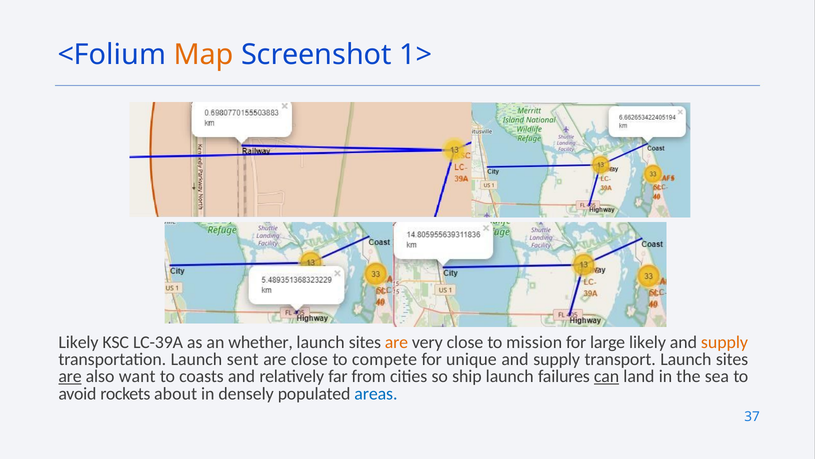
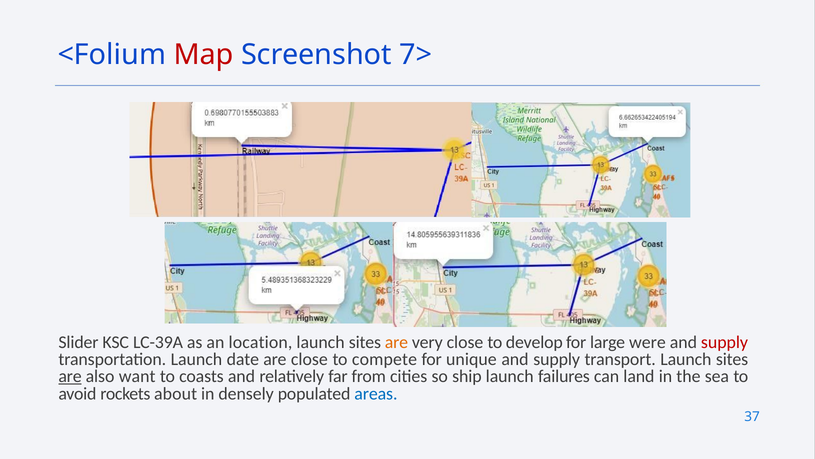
Map colour: orange -> red
1>: 1> -> 7>
Likely at (78, 342): Likely -> Slider
whether: whether -> location
mission: mission -> develop
large likely: likely -> were
supply at (725, 342) colour: orange -> red
sent: sent -> date
can underline: present -> none
